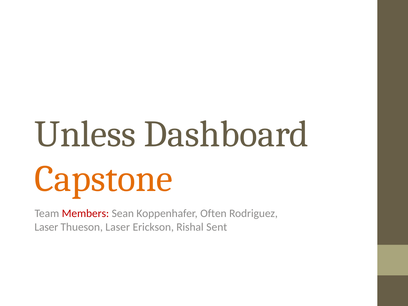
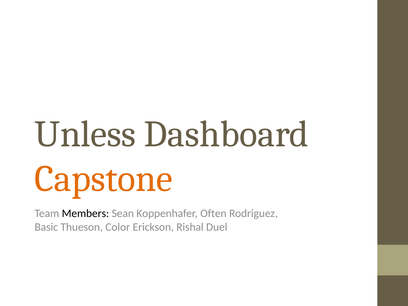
Members colour: red -> black
Laser at (46, 227): Laser -> Basic
Thueson Laser: Laser -> Color
Sent: Sent -> Duel
